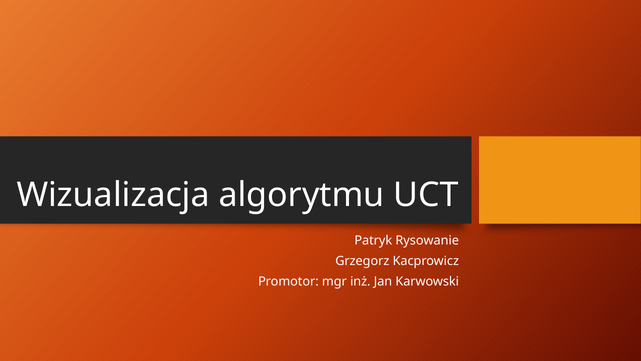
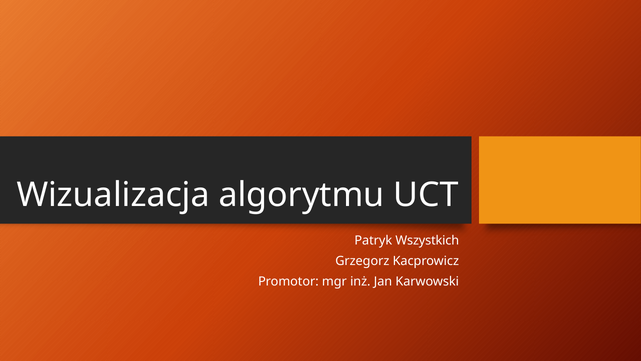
Rysowanie: Rysowanie -> Wszystkich
